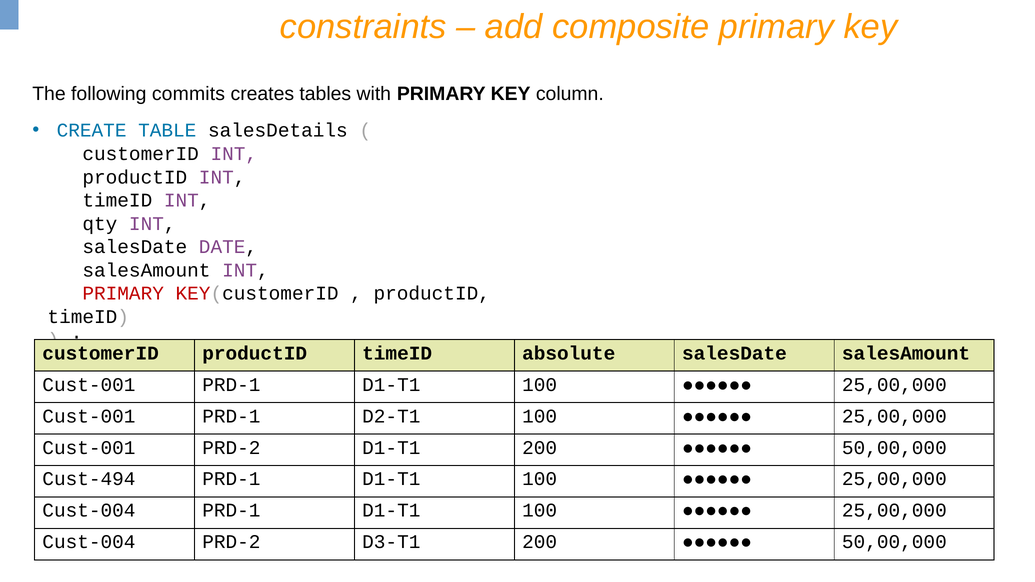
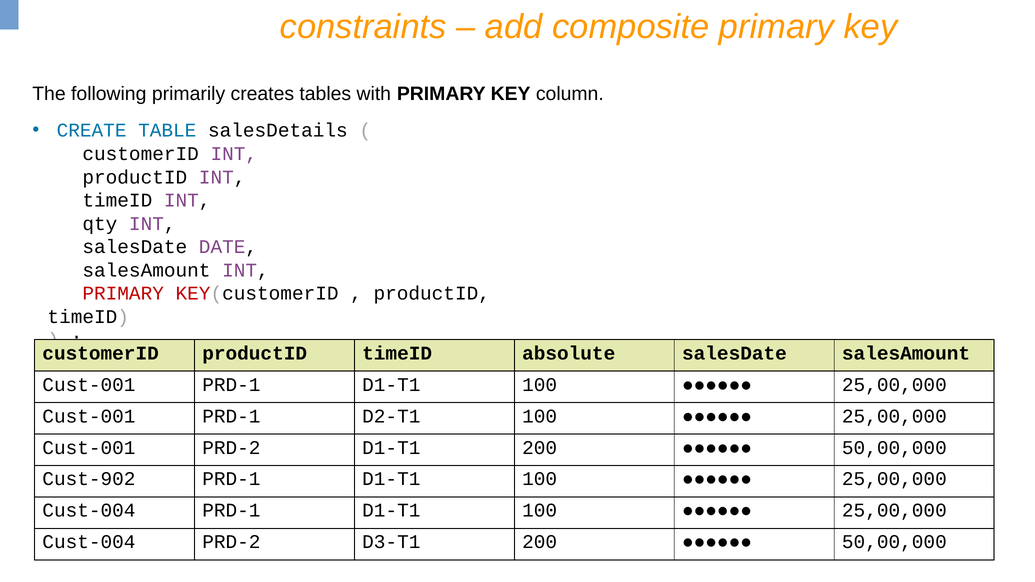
commits: commits -> primarily
Cust-494: Cust-494 -> Cust-902
